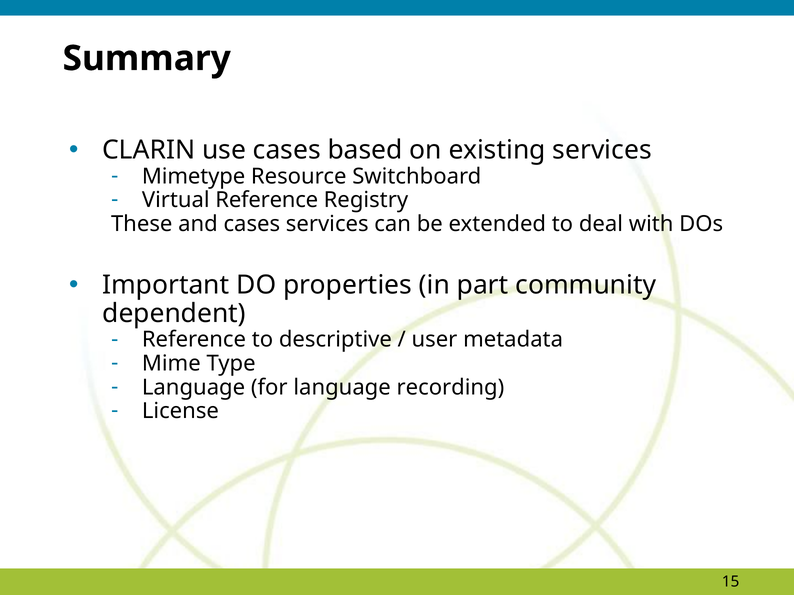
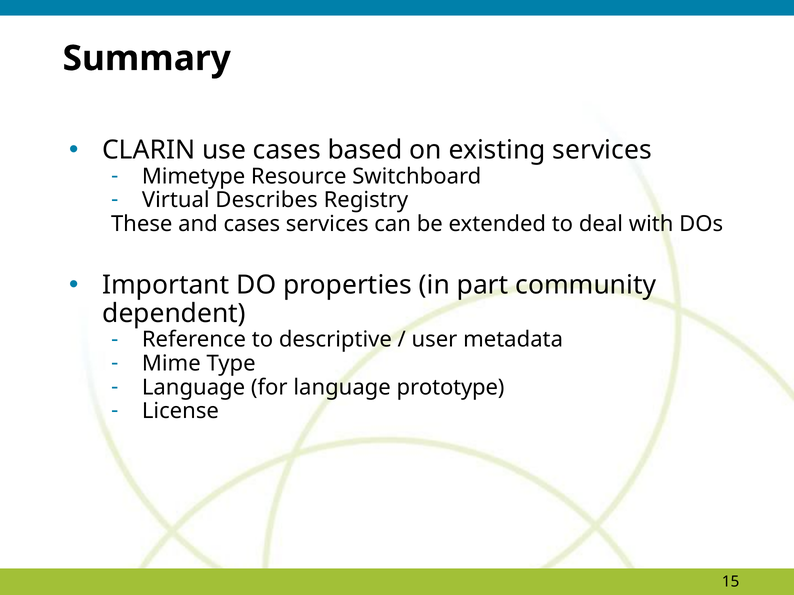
Virtual Reference: Reference -> Describes
recording: recording -> prototype
